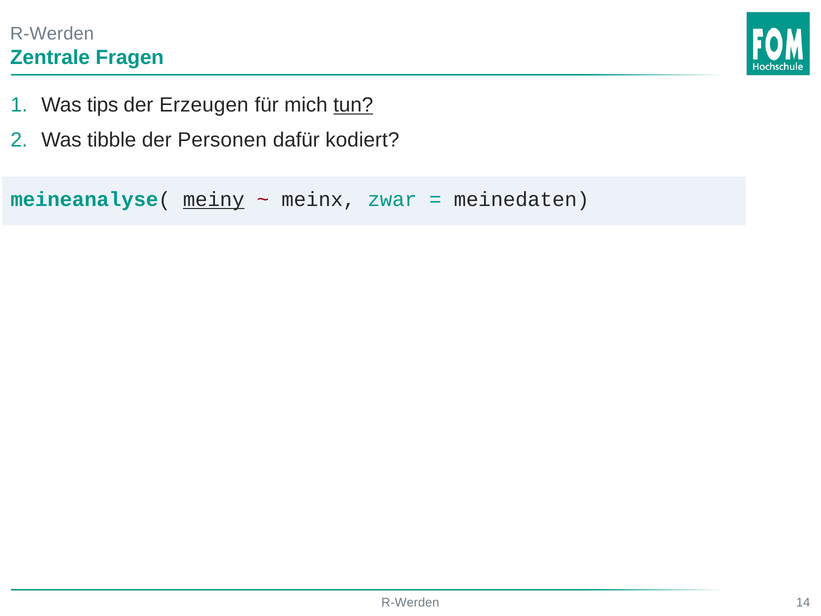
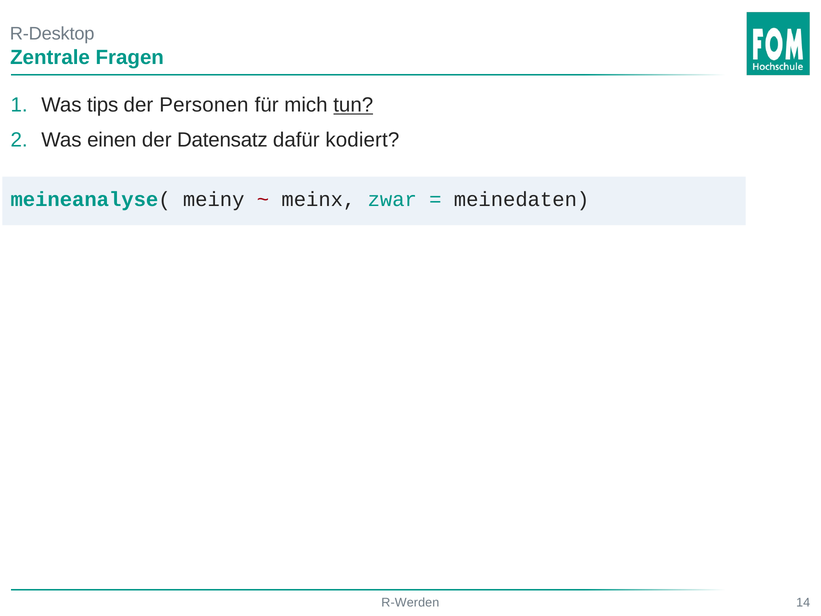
R-Werden at (52, 34): R-Werden -> R-Desktop
Erzeugen: Erzeugen -> Personen
tibble: tibble -> einen
Personen: Personen -> Datensatz
meiny underline: present -> none
